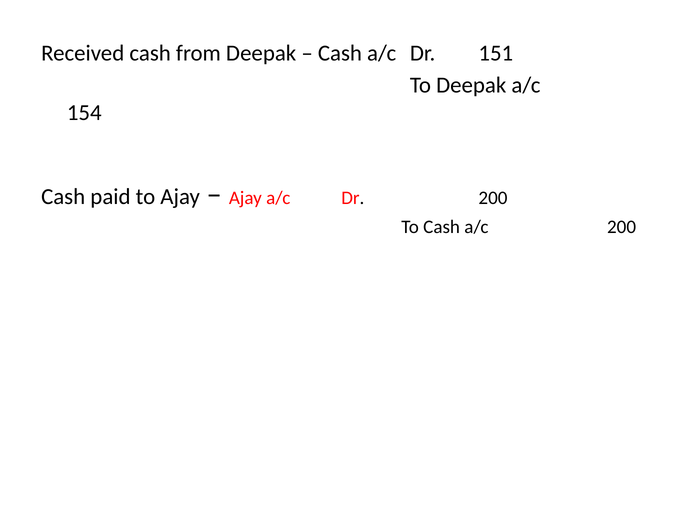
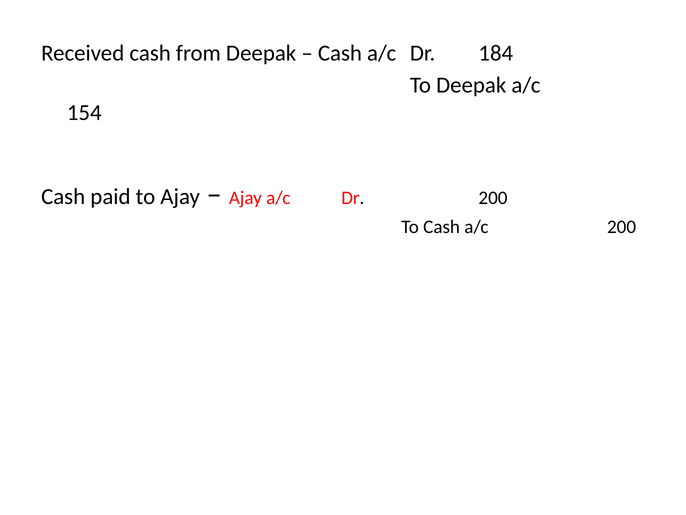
151: 151 -> 184
